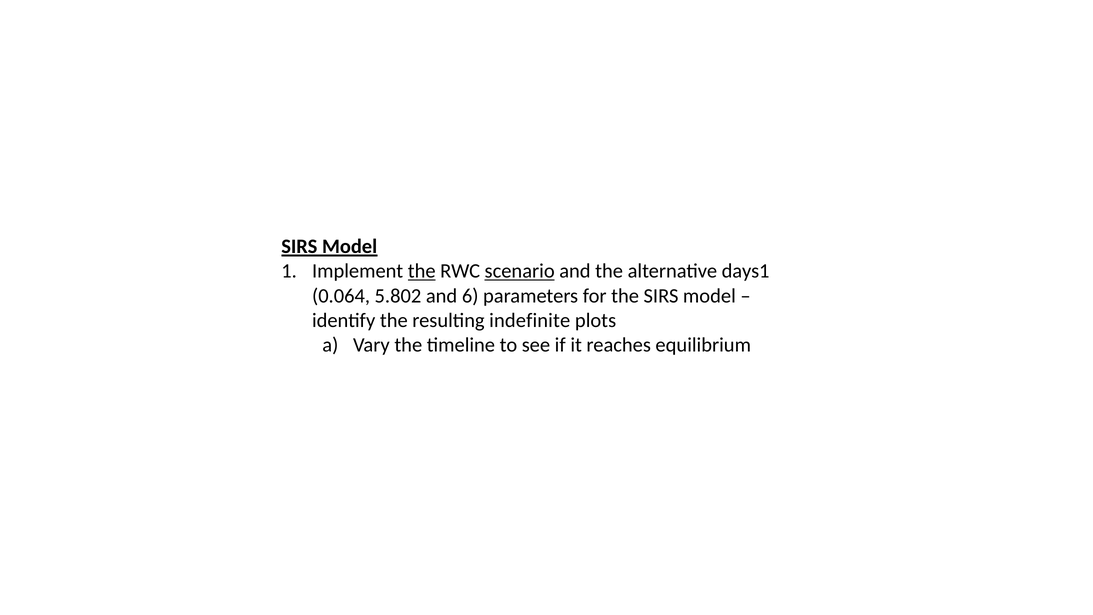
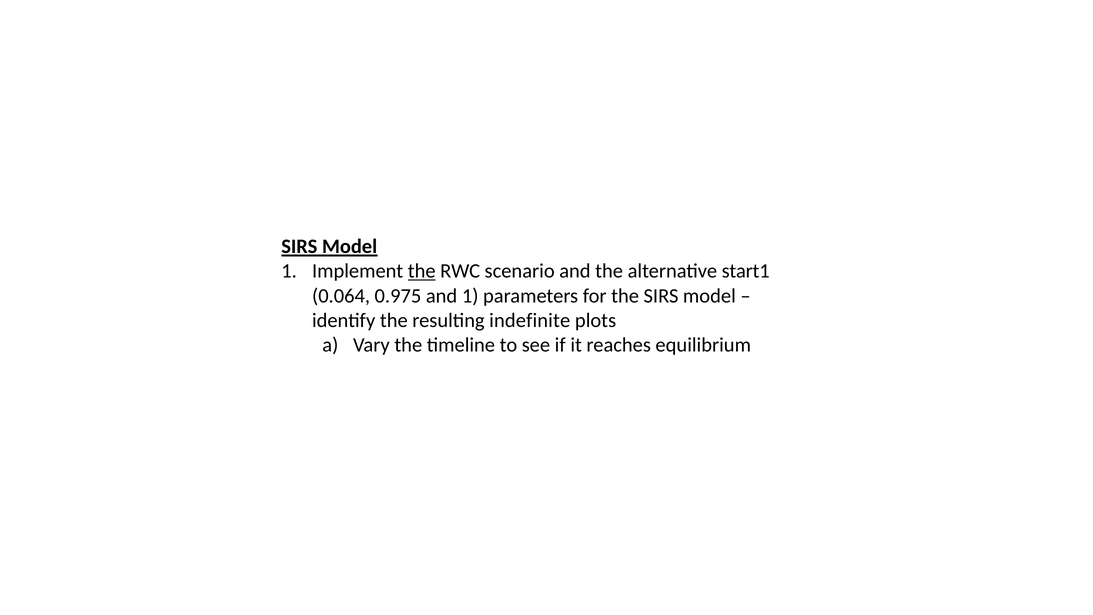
scenario underline: present -> none
days1: days1 -> start1
5.802: 5.802 -> 0.975
and 6: 6 -> 1
